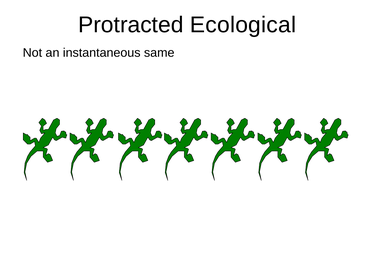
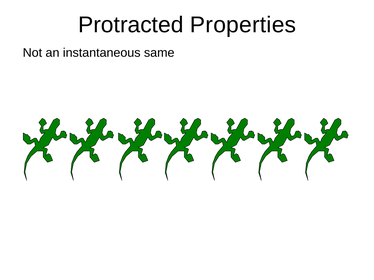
Ecological: Ecological -> Properties
